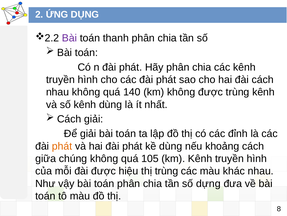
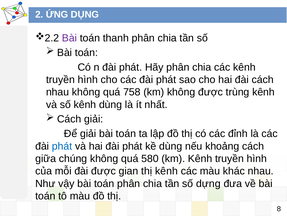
140: 140 -> 758
phát at (62, 146) colour: orange -> blue
105: 105 -> 580
hiệu: hiệu -> gian
thị trùng: trùng -> kênh
